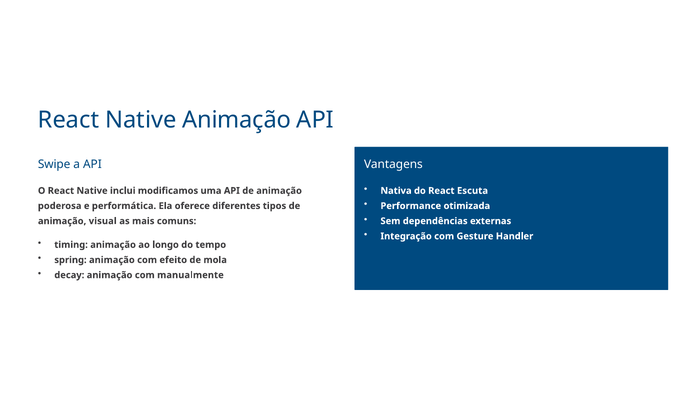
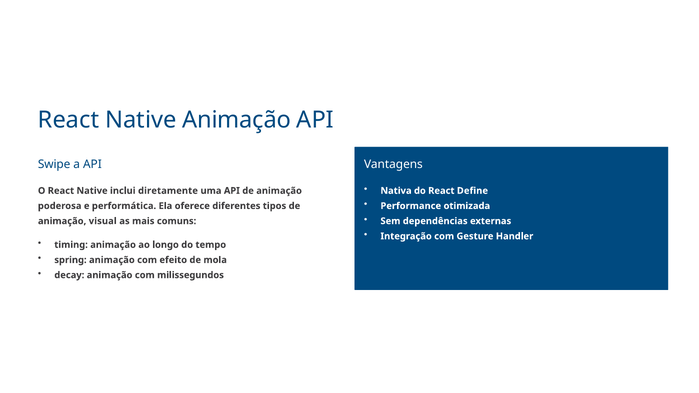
Escuta: Escuta -> Define
modificamos: modificamos -> diretamente
manualmente: manualmente -> milissegundos
